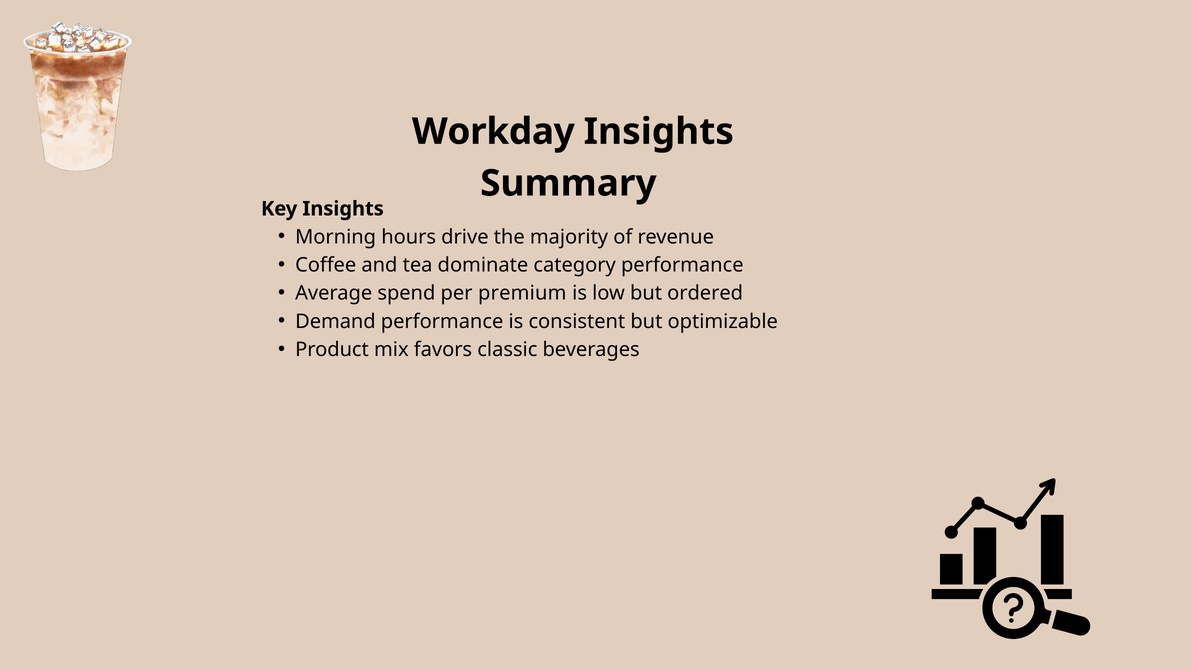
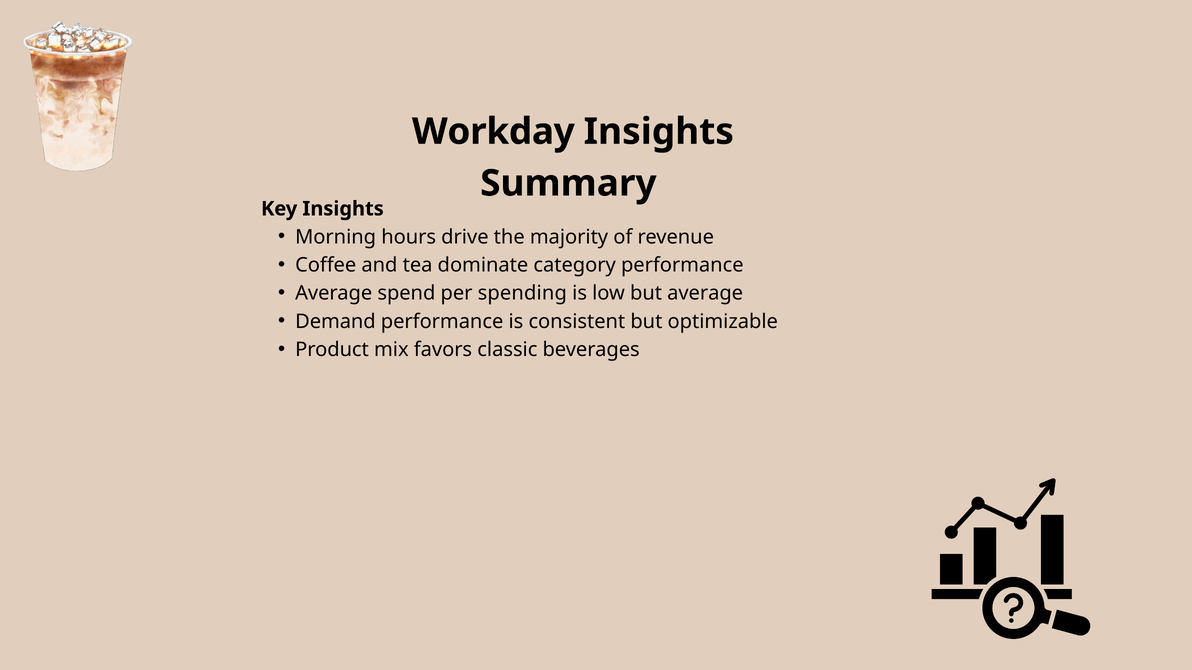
premium: premium -> spending
but ordered: ordered -> average
